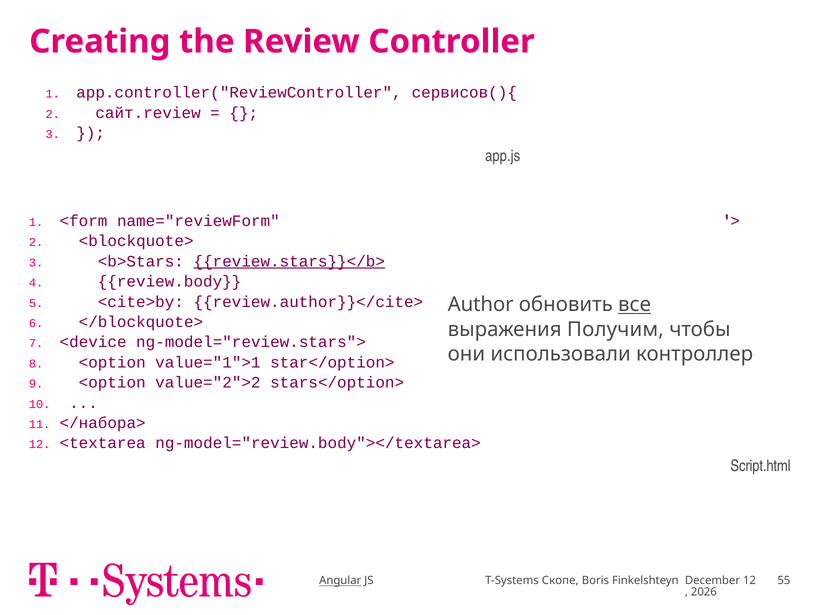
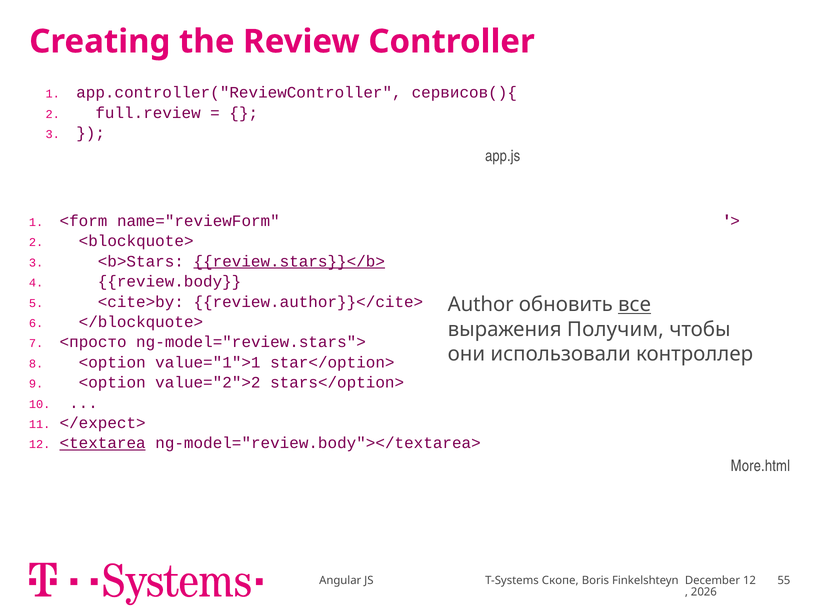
сайт.review: сайт.review -> full.review
<device: <device -> <просто
</набора>: </набора> -> </expect>
<textarea underline: none -> present
Script.html: Script.html -> More.html
Angular underline: present -> none
